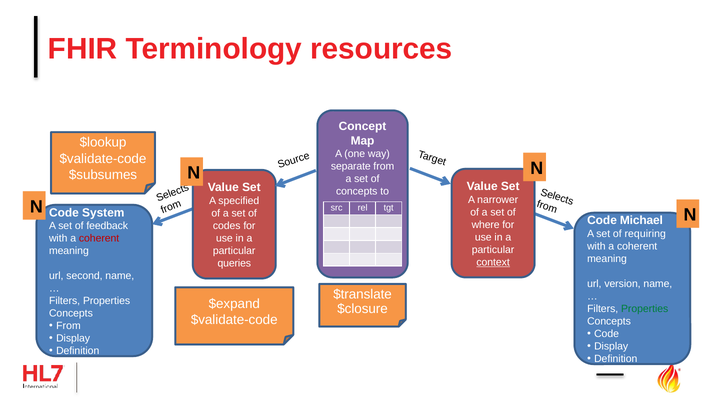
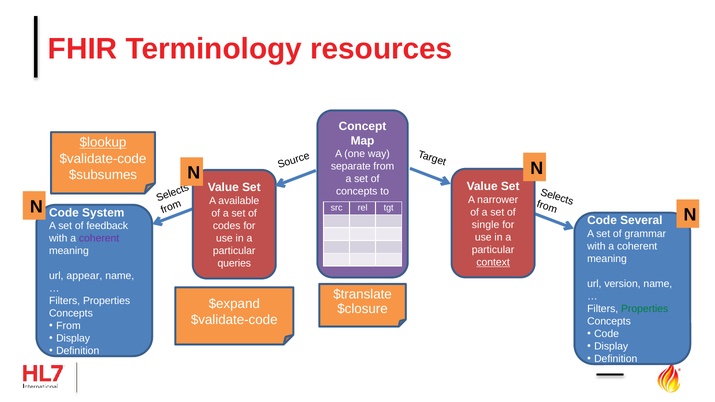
$lookup underline: none -> present
specified: specified -> available
Michael: Michael -> Several
where: where -> single
requiring: requiring -> grammar
coherent at (99, 239) colour: red -> purple
second: second -> appear
